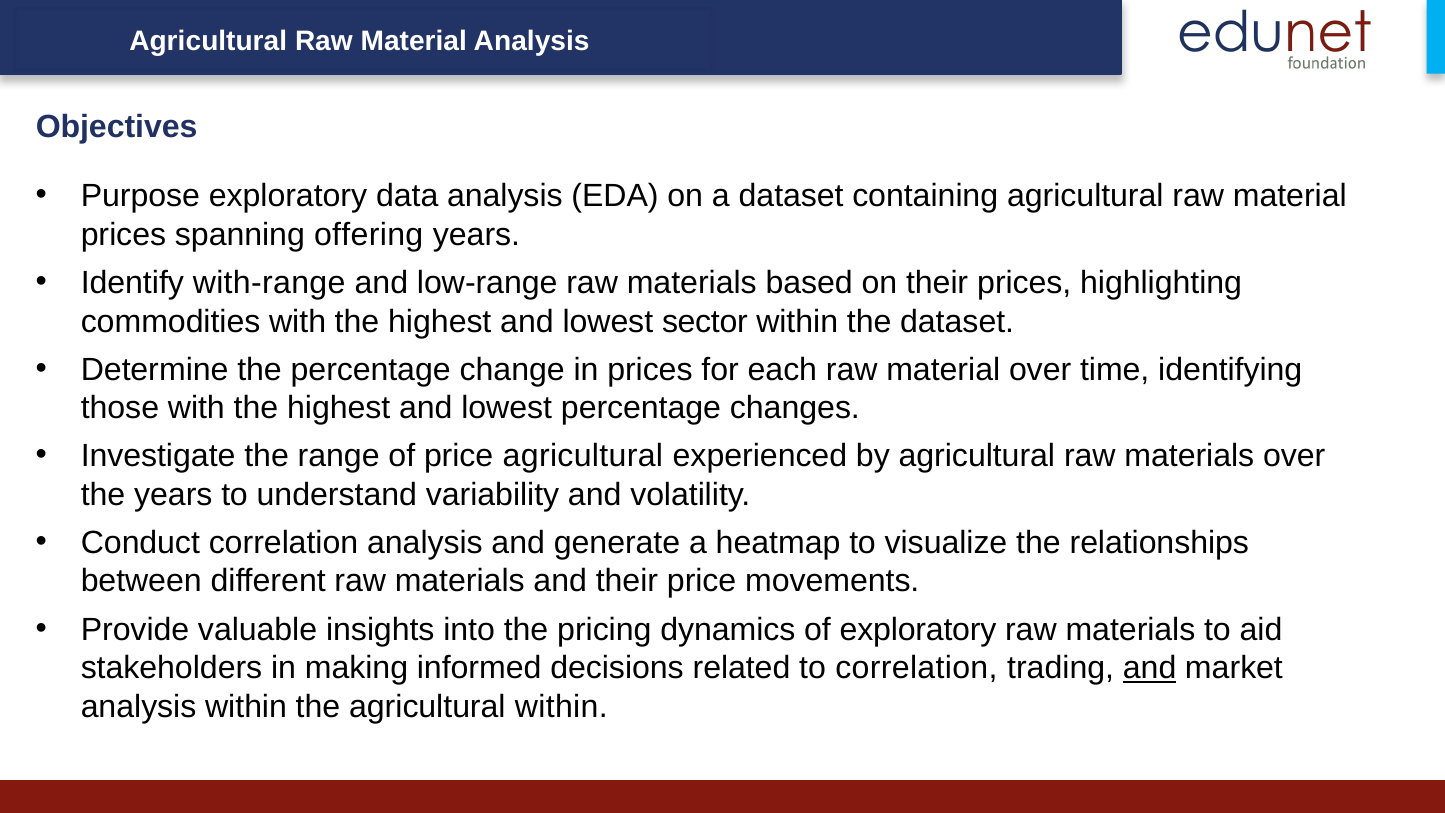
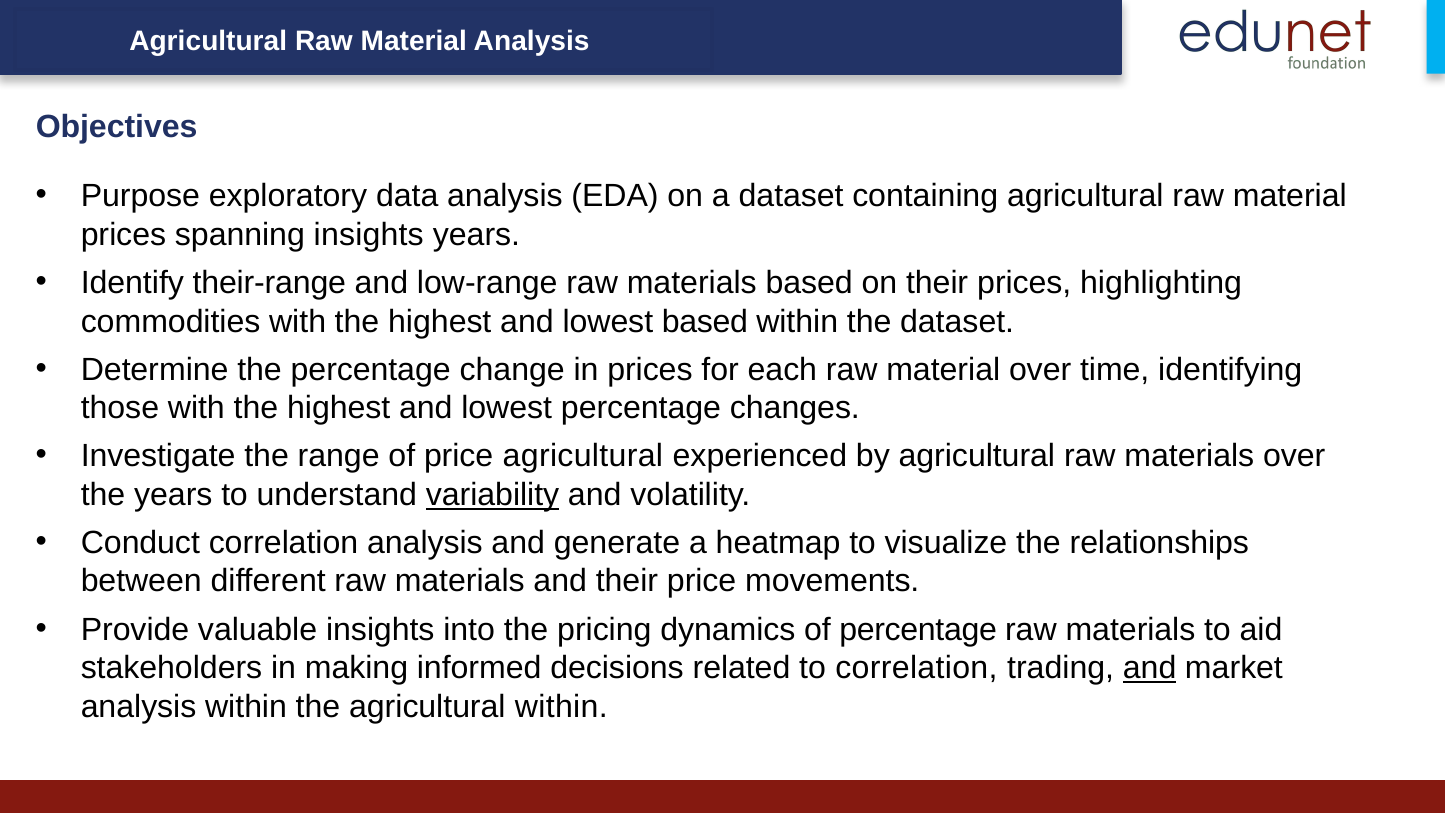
spanning offering: offering -> insights
with-range: with-range -> their-range
lowest sector: sector -> based
variability underline: none -> present
of exploratory: exploratory -> percentage
